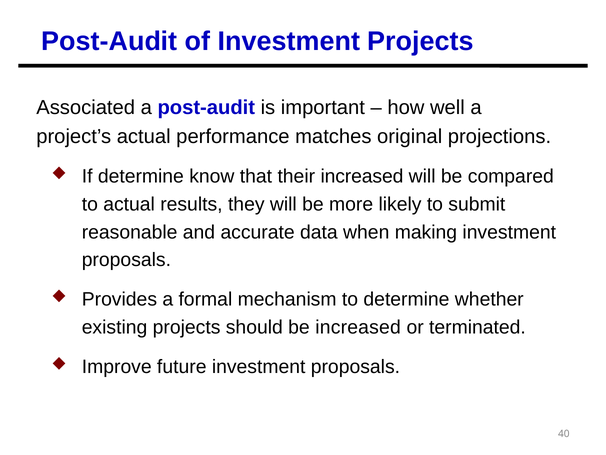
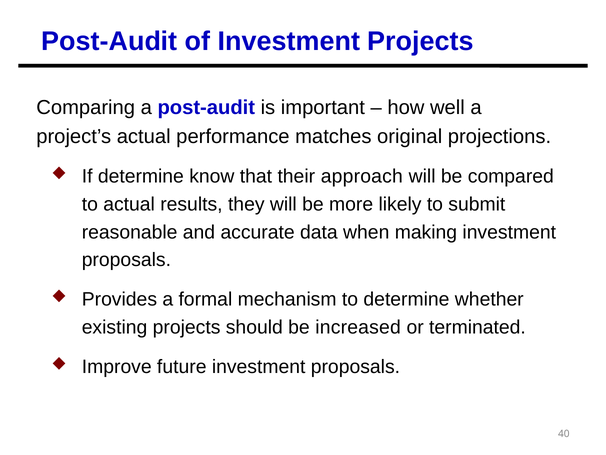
Associated: Associated -> Comparing
their increased: increased -> approach
